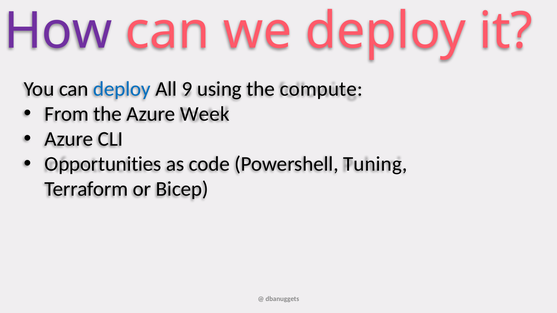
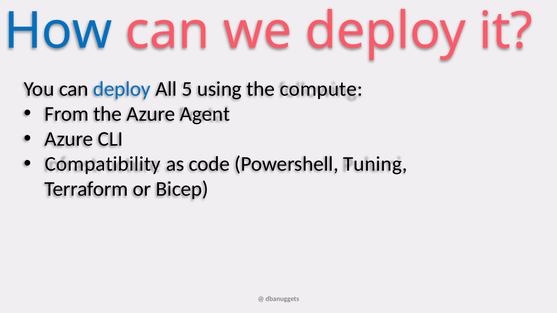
How colour: purple -> blue
9: 9 -> 5
Week: Week -> Agent
Opportunities: Opportunities -> Compatibility
